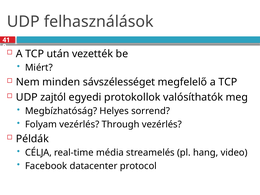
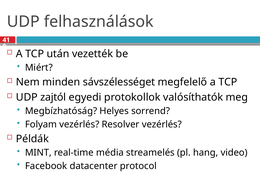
Through: Through -> Resolver
CÉLJA: CÉLJA -> MINT
